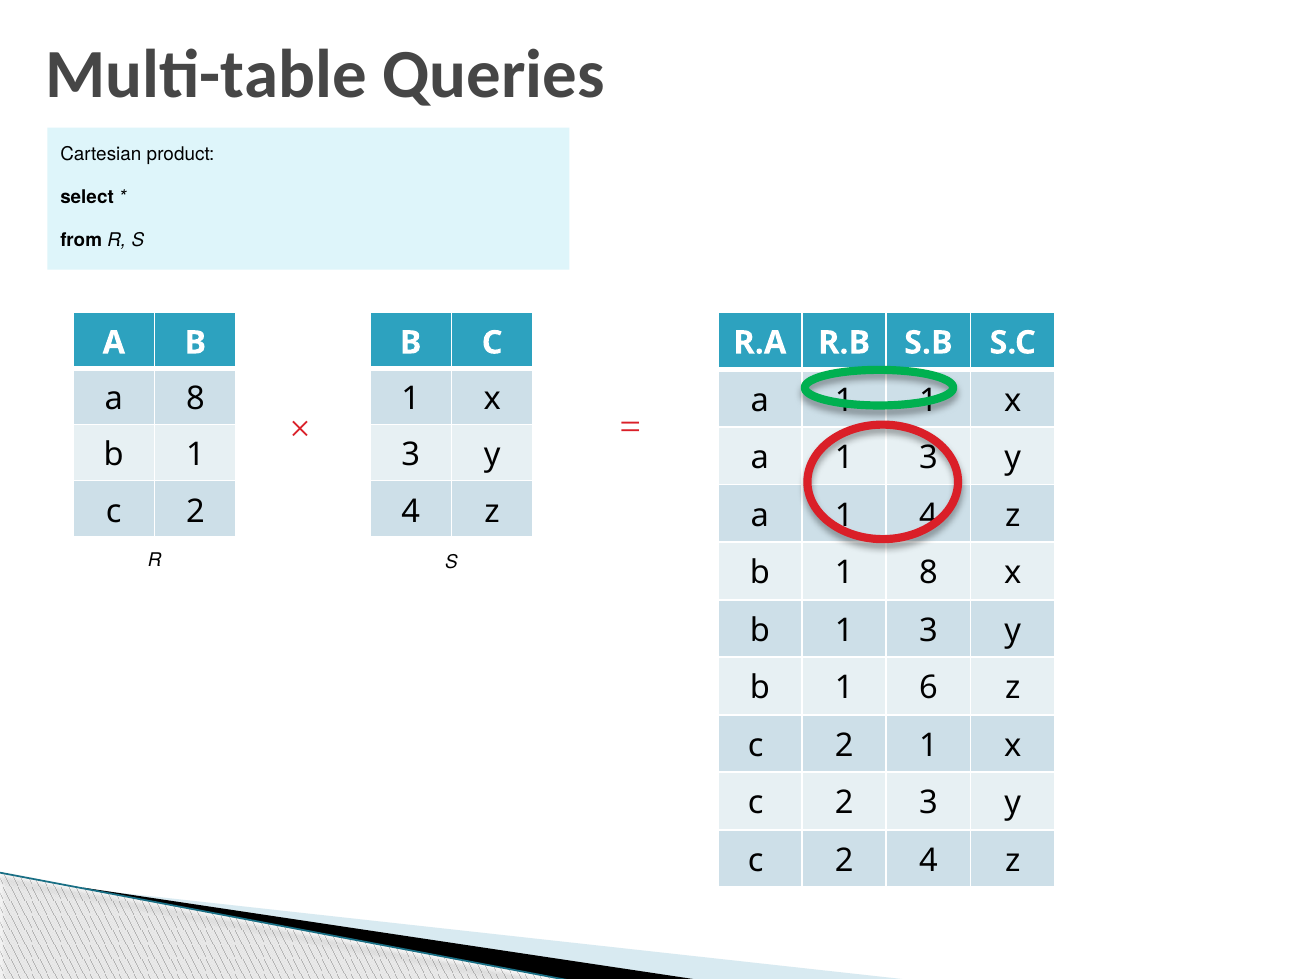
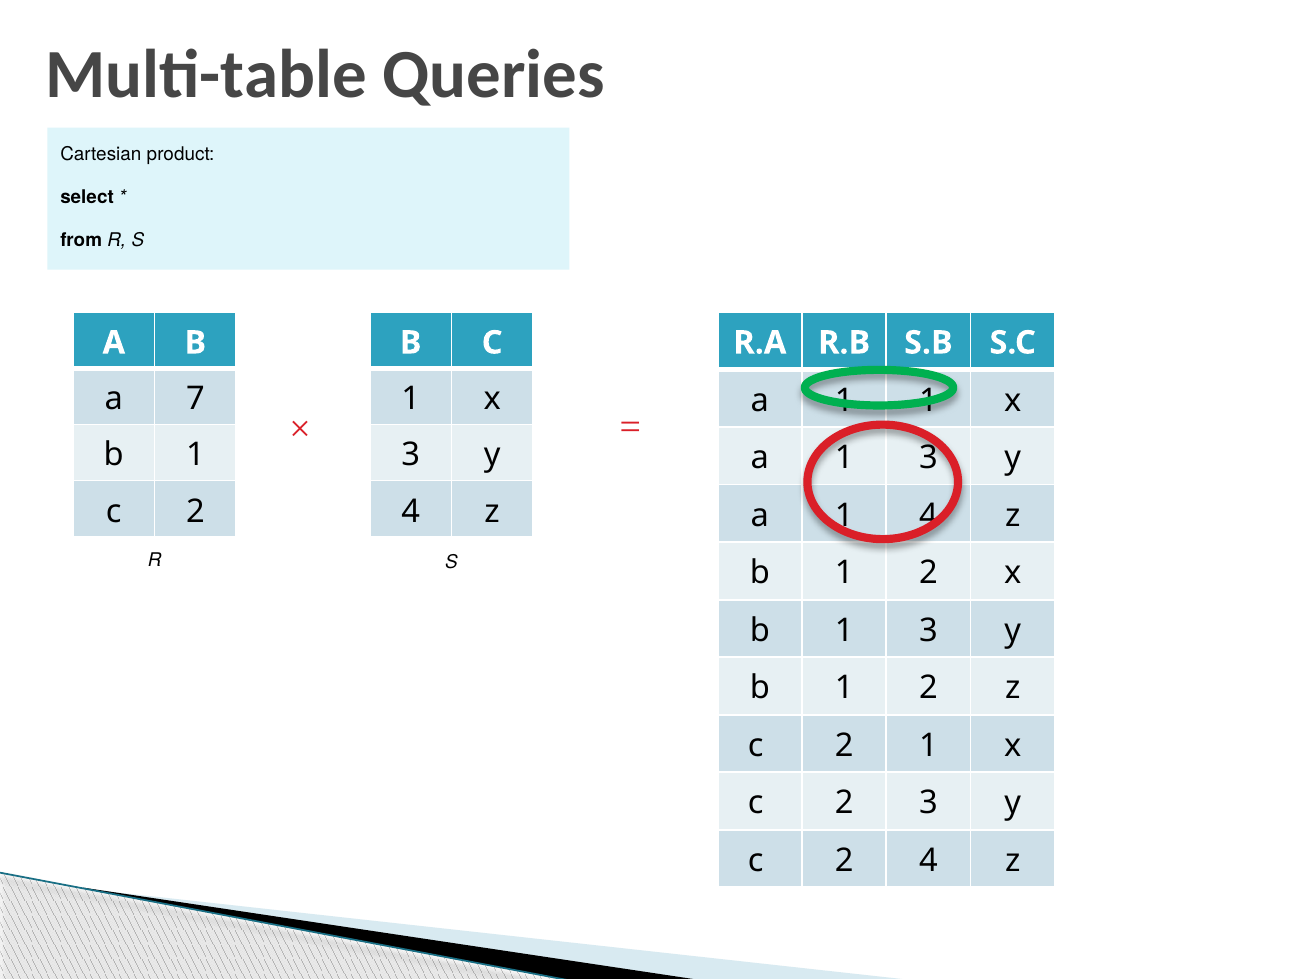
a 8: 8 -> 7
8 at (928, 573): 8 -> 2
6 at (928, 688): 6 -> 2
